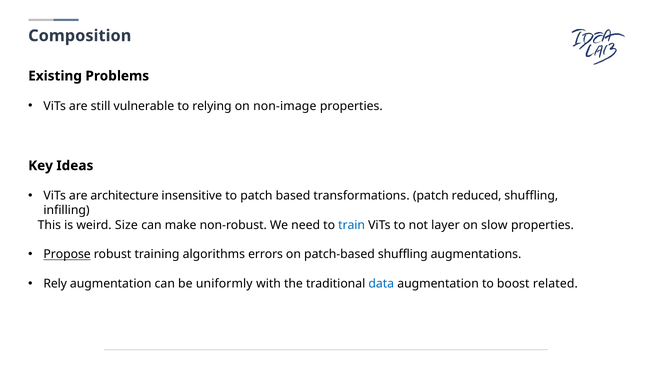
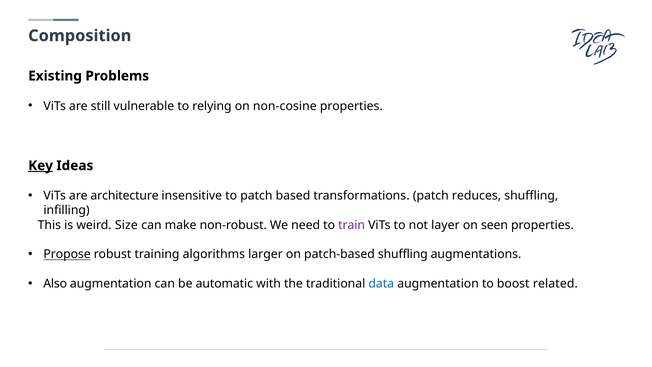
non-image: non-image -> non-cosine
Key underline: none -> present
reduced: reduced -> reduces
train colour: blue -> purple
slow: slow -> seen
errors: errors -> larger
Rely: Rely -> Also
uniformly: uniformly -> automatic
